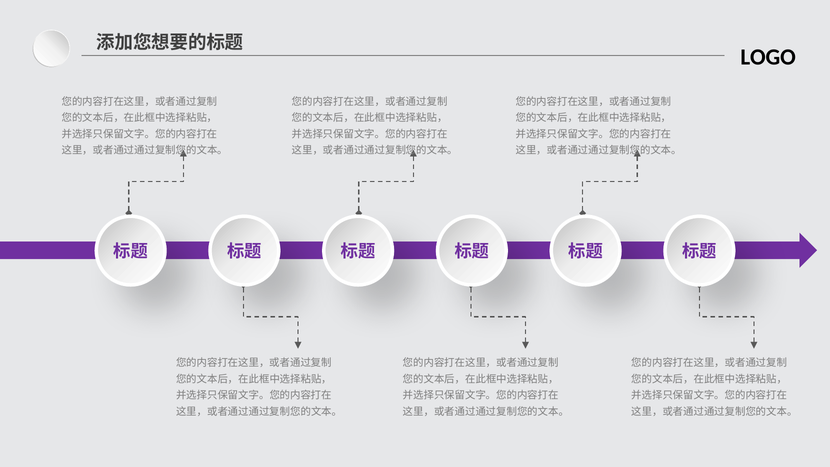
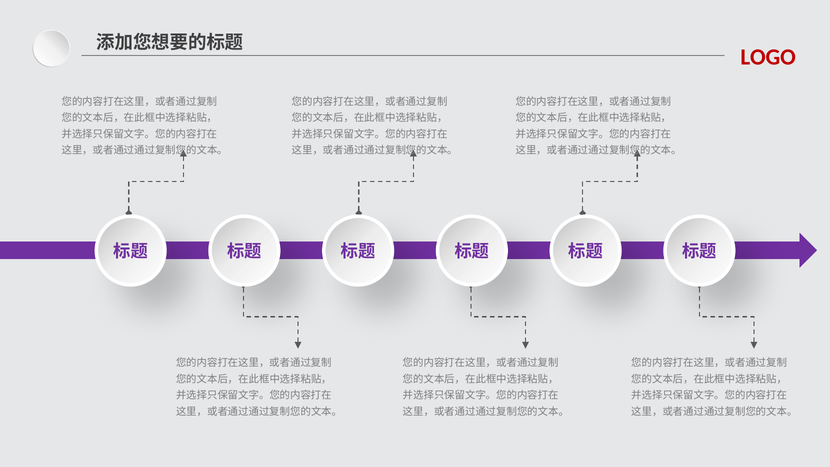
LOGO colour: black -> red
